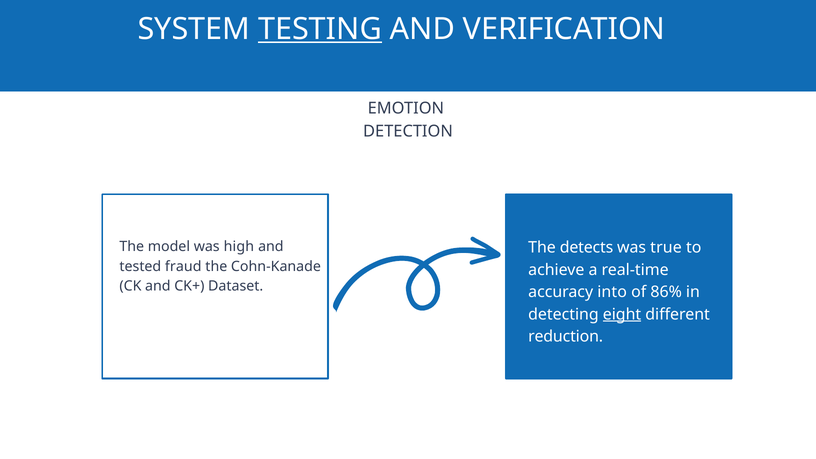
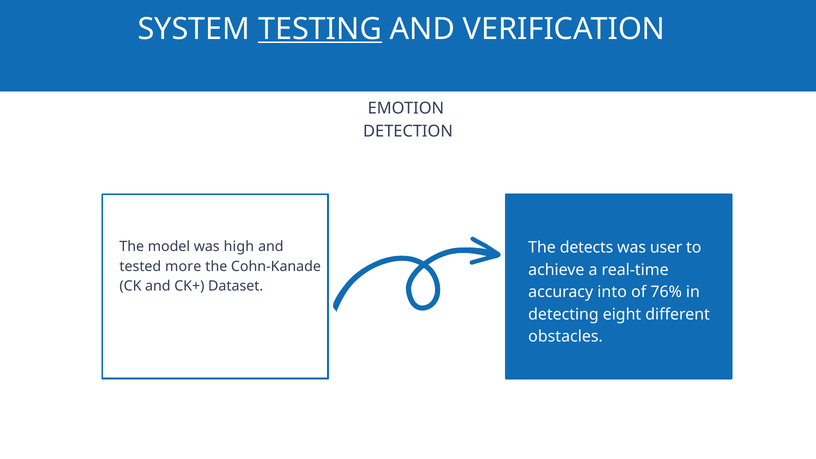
true: true -> user
fraud: fraud -> more
86%: 86% -> 76%
eight underline: present -> none
reduction: reduction -> obstacles
